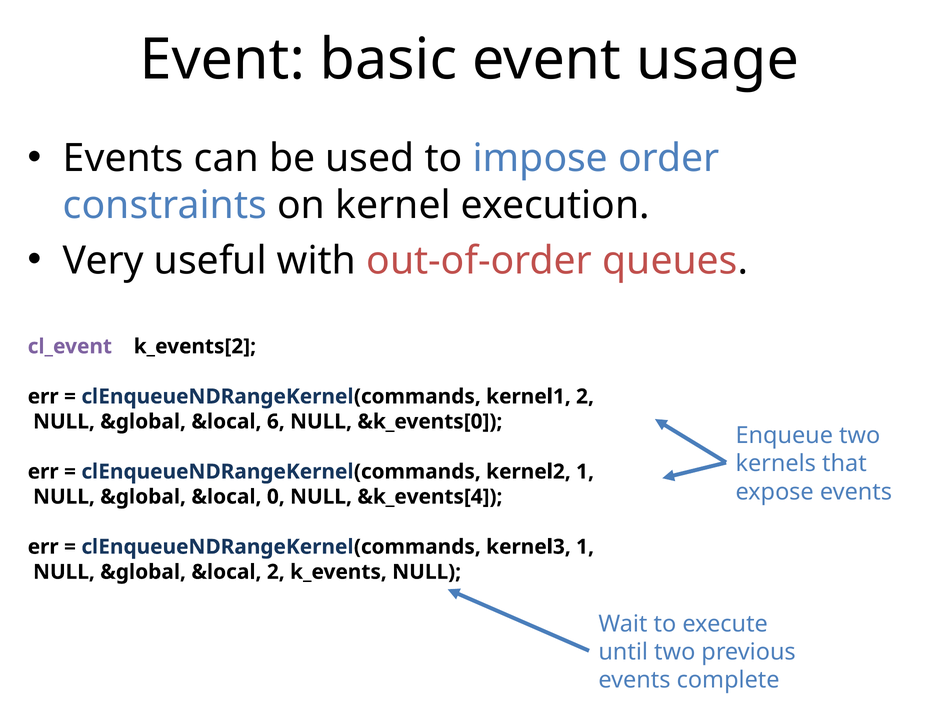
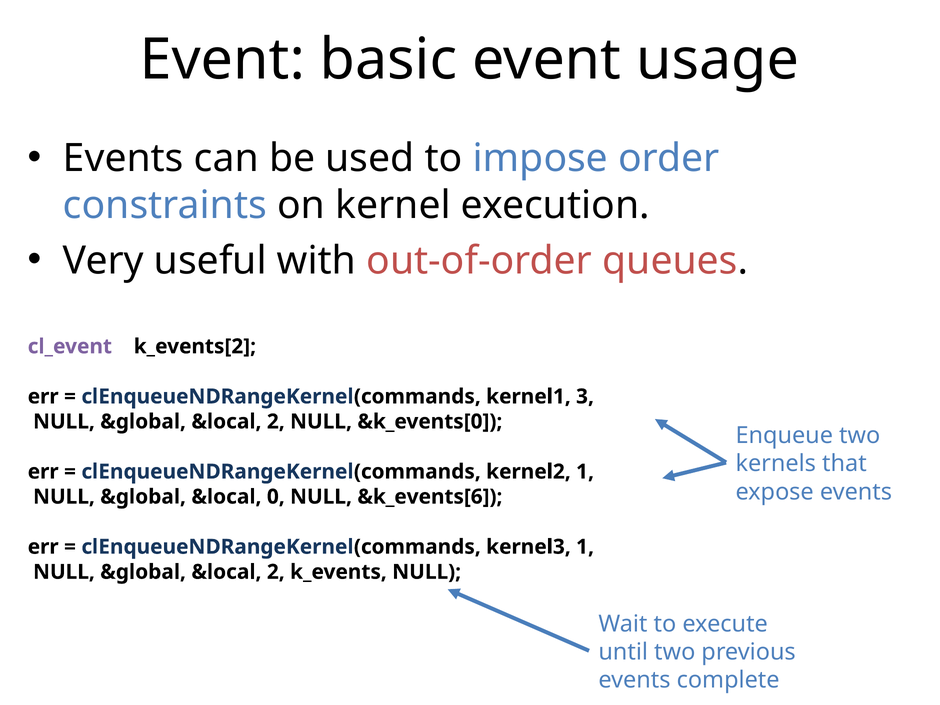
kernel1 2: 2 -> 3
6 at (276, 422): 6 -> 2
&k_events[4: &k_events[4 -> &k_events[6
